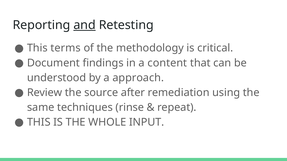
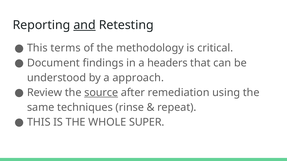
content: content -> headers
source underline: none -> present
INPUT: INPUT -> SUPER
